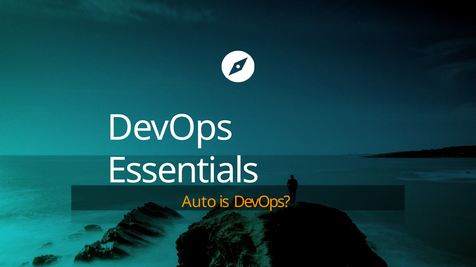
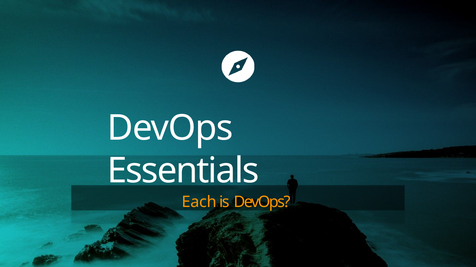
Auto: Auto -> Each
